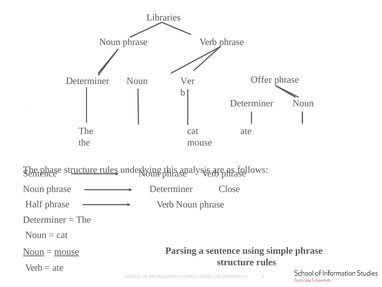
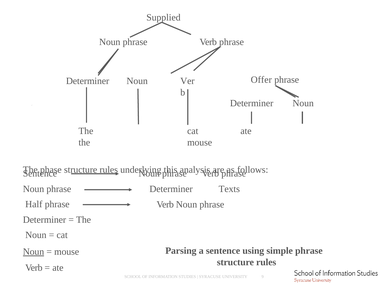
Libraries: Libraries -> Supplied
Close: Close -> Texts
mouse at (67, 251) underline: present -> none
